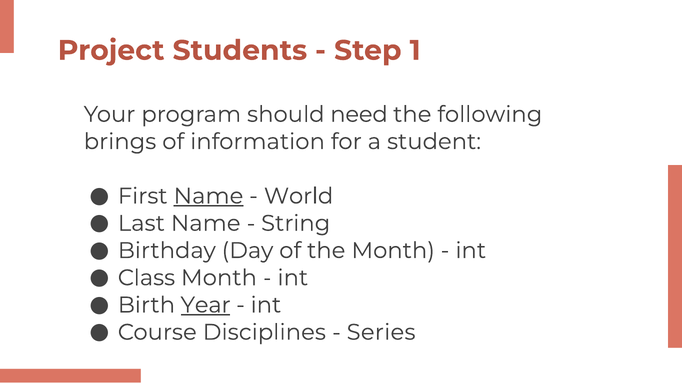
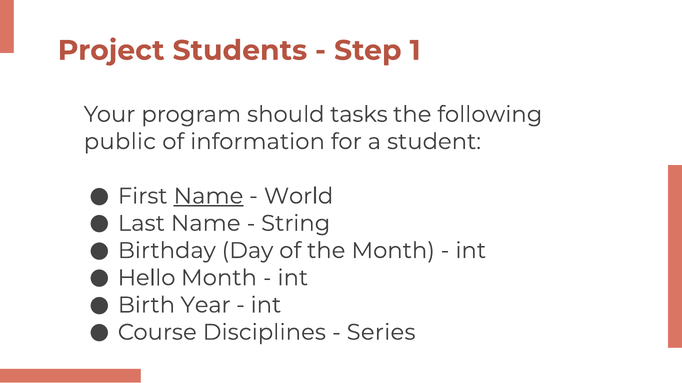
need: need -> tasks
brings: brings -> public
Class: Class -> Hello
Year underline: present -> none
